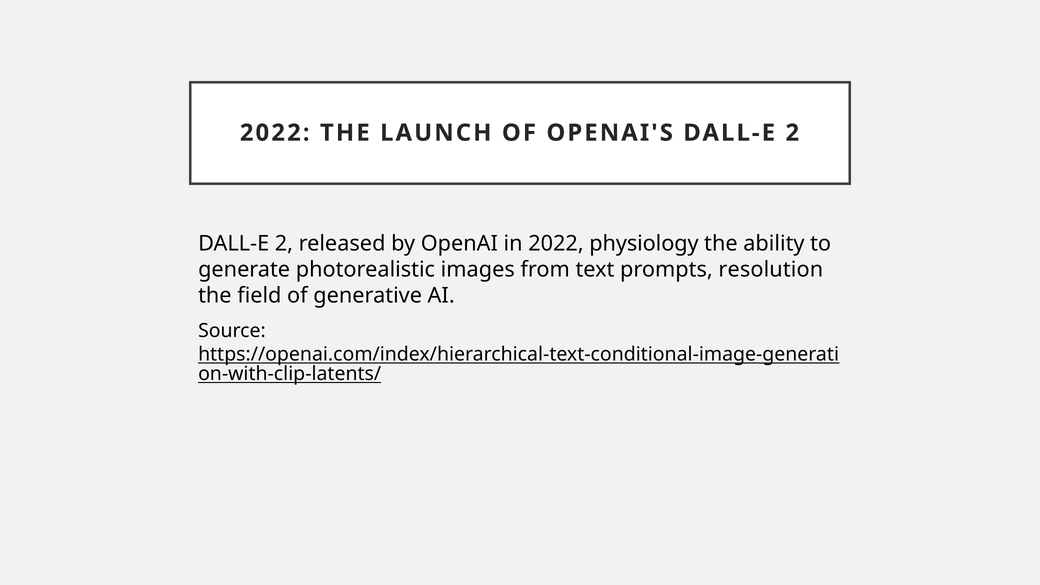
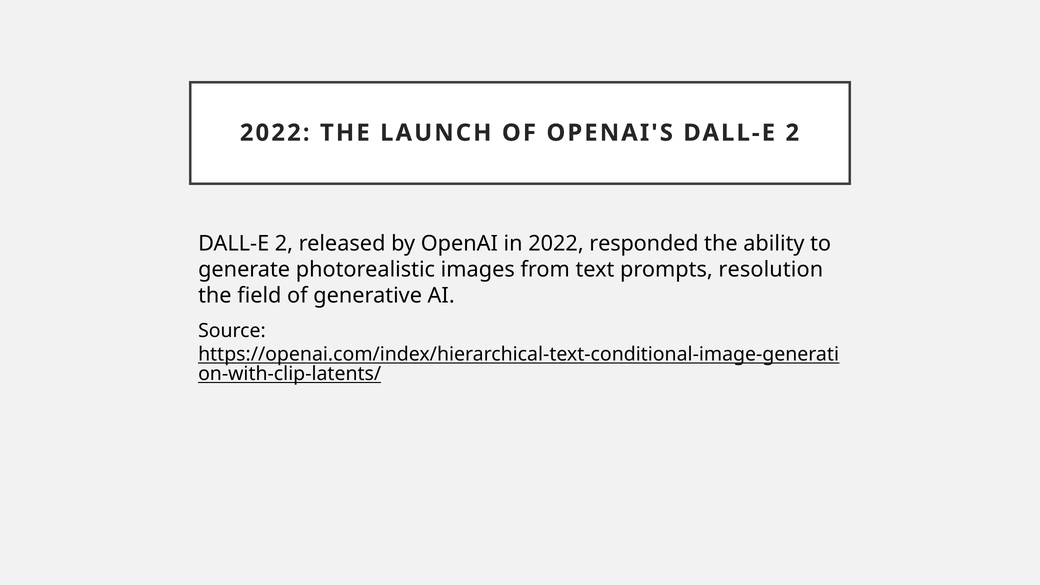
physiology: physiology -> responded
